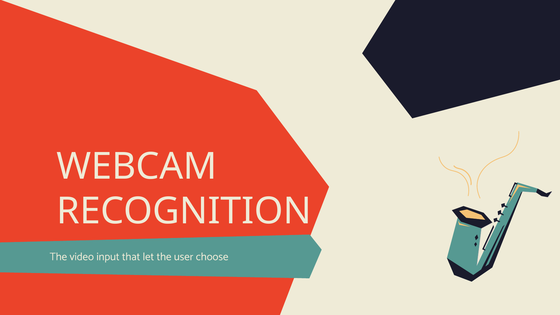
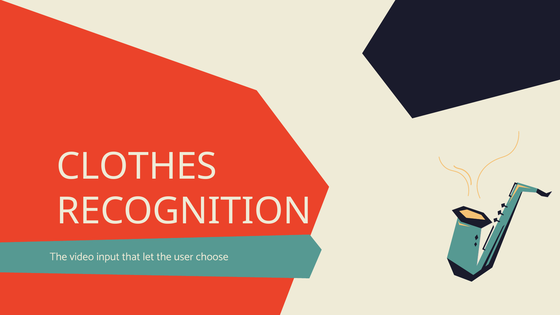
WEBCAM: WEBCAM -> CLOTHES
